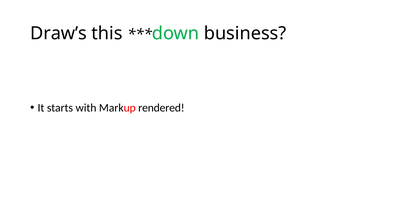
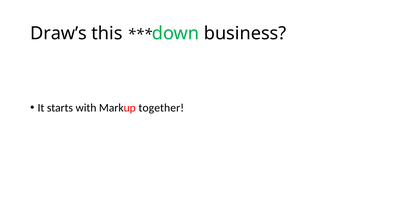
rendered: rendered -> together
